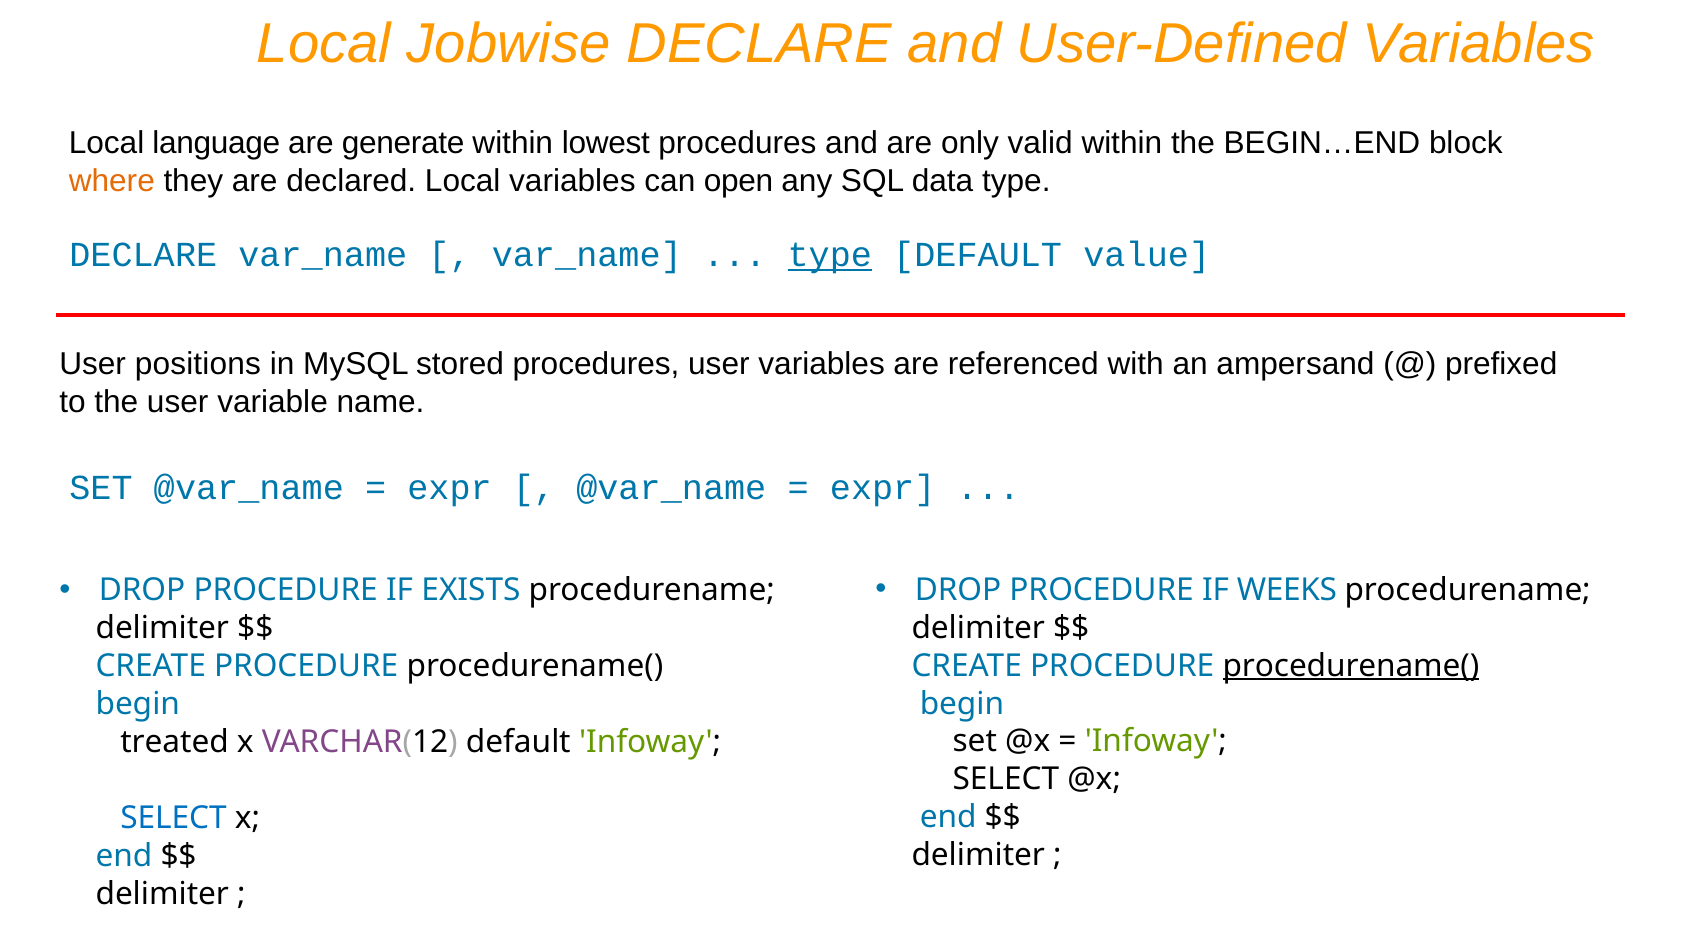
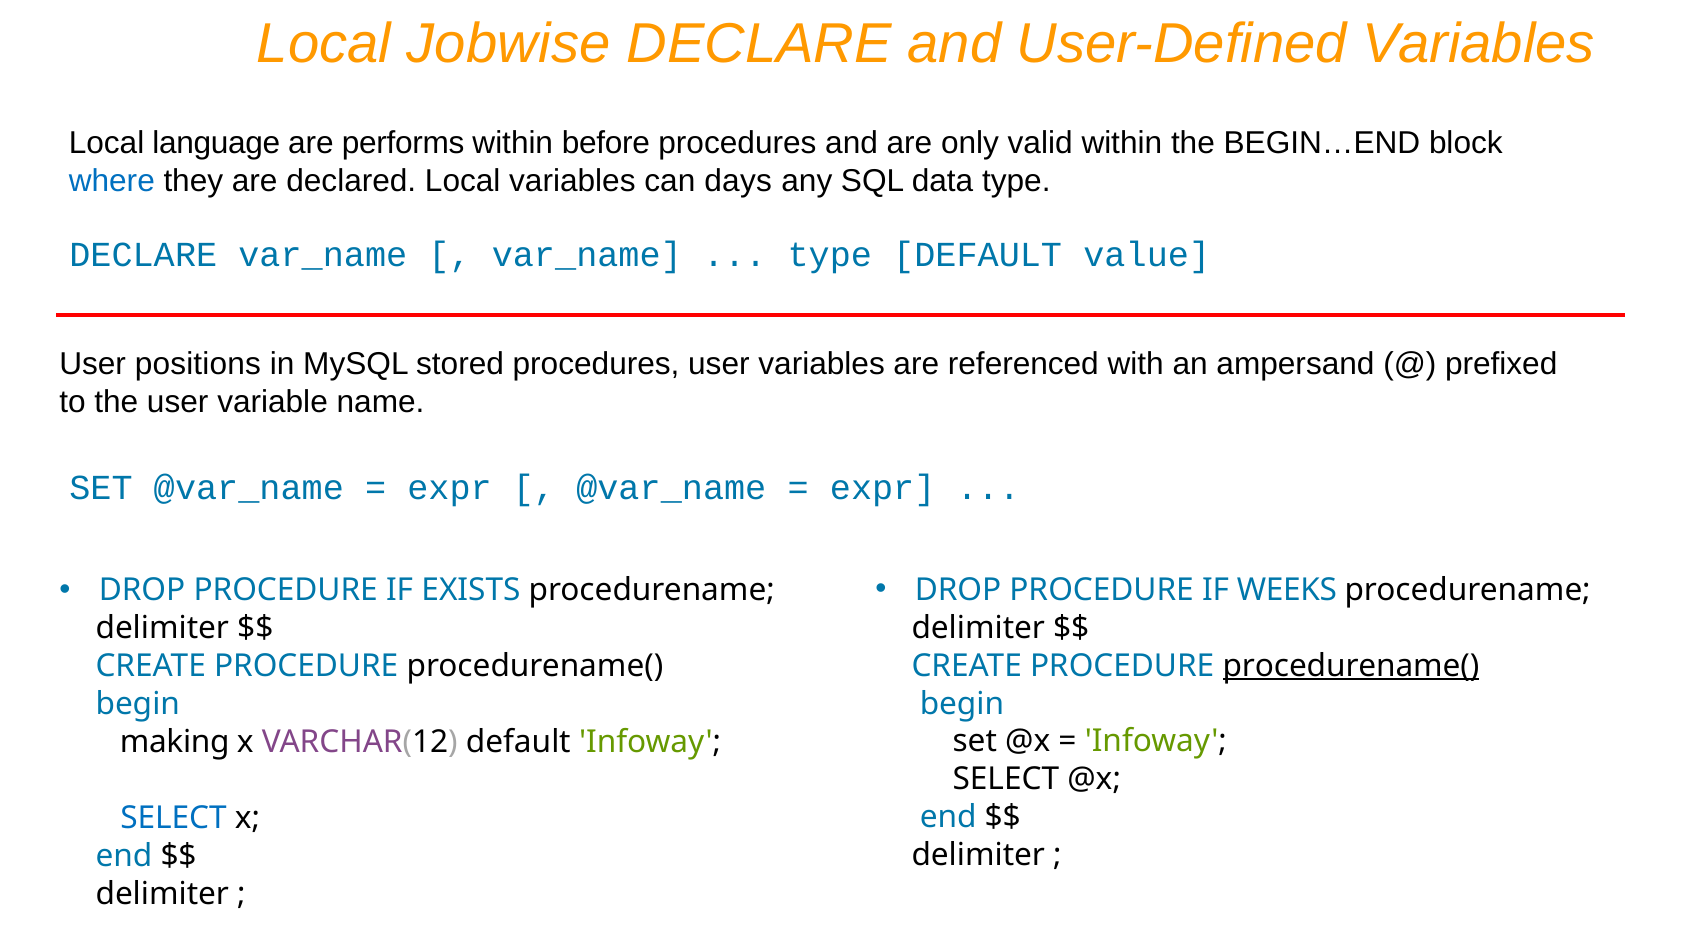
generate: generate -> performs
lowest: lowest -> before
where colour: orange -> blue
open: open -> days
type at (830, 255) underline: present -> none
treated: treated -> making
